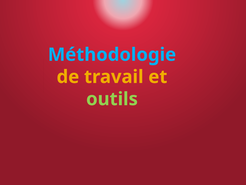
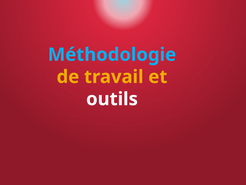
outils colour: light green -> white
